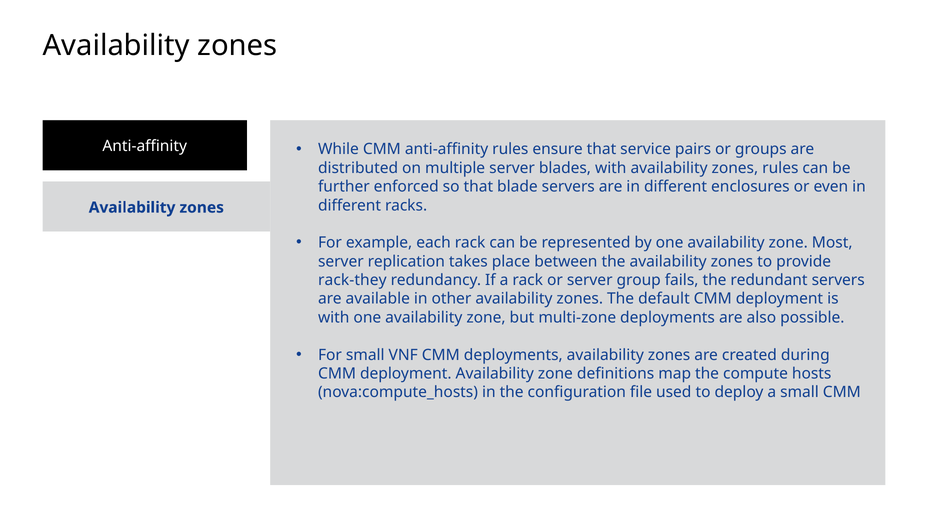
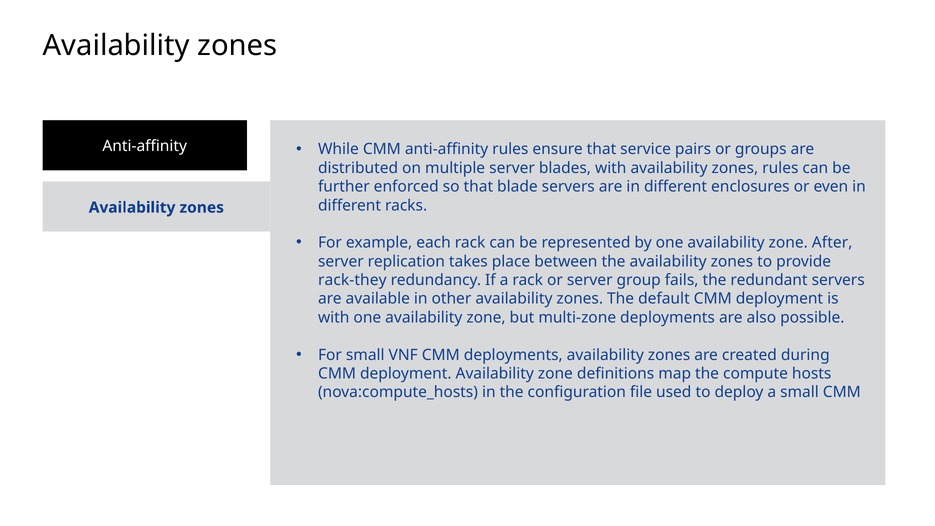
Most: Most -> After
